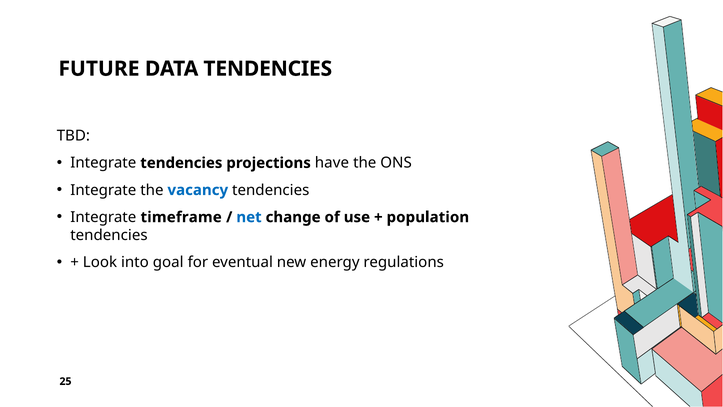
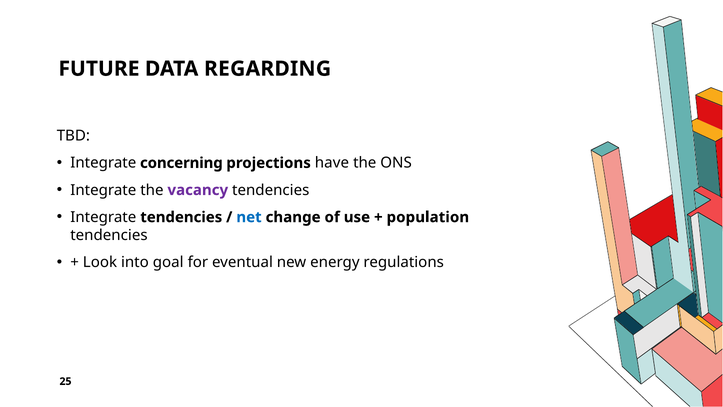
DATA TENDENCIES: TENDENCIES -> REGARDING
Integrate tendencies: tendencies -> concerning
vacancy colour: blue -> purple
Integrate timeframe: timeframe -> tendencies
